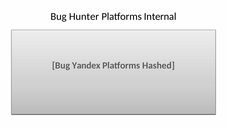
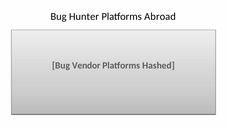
Internal: Internal -> Abroad
Yandex: Yandex -> Vendor
